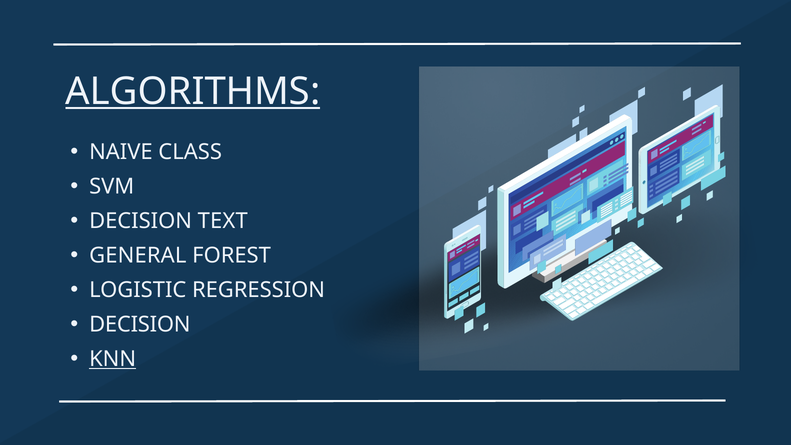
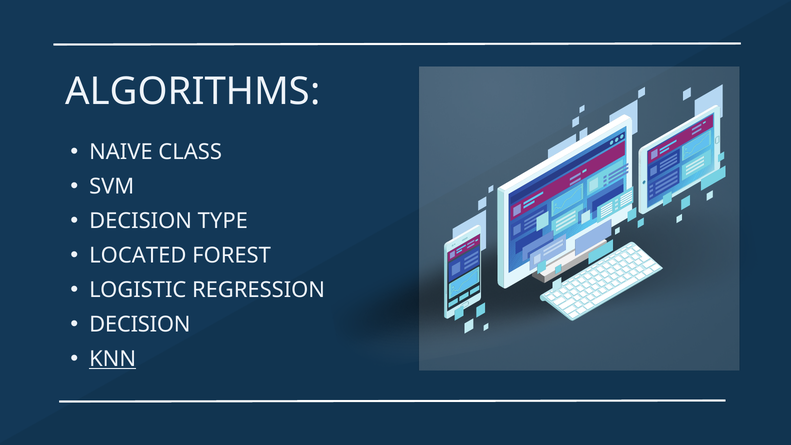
ALGORITHMS underline: present -> none
TEXT: TEXT -> TYPE
GENERAL: GENERAL -> LOCATED
